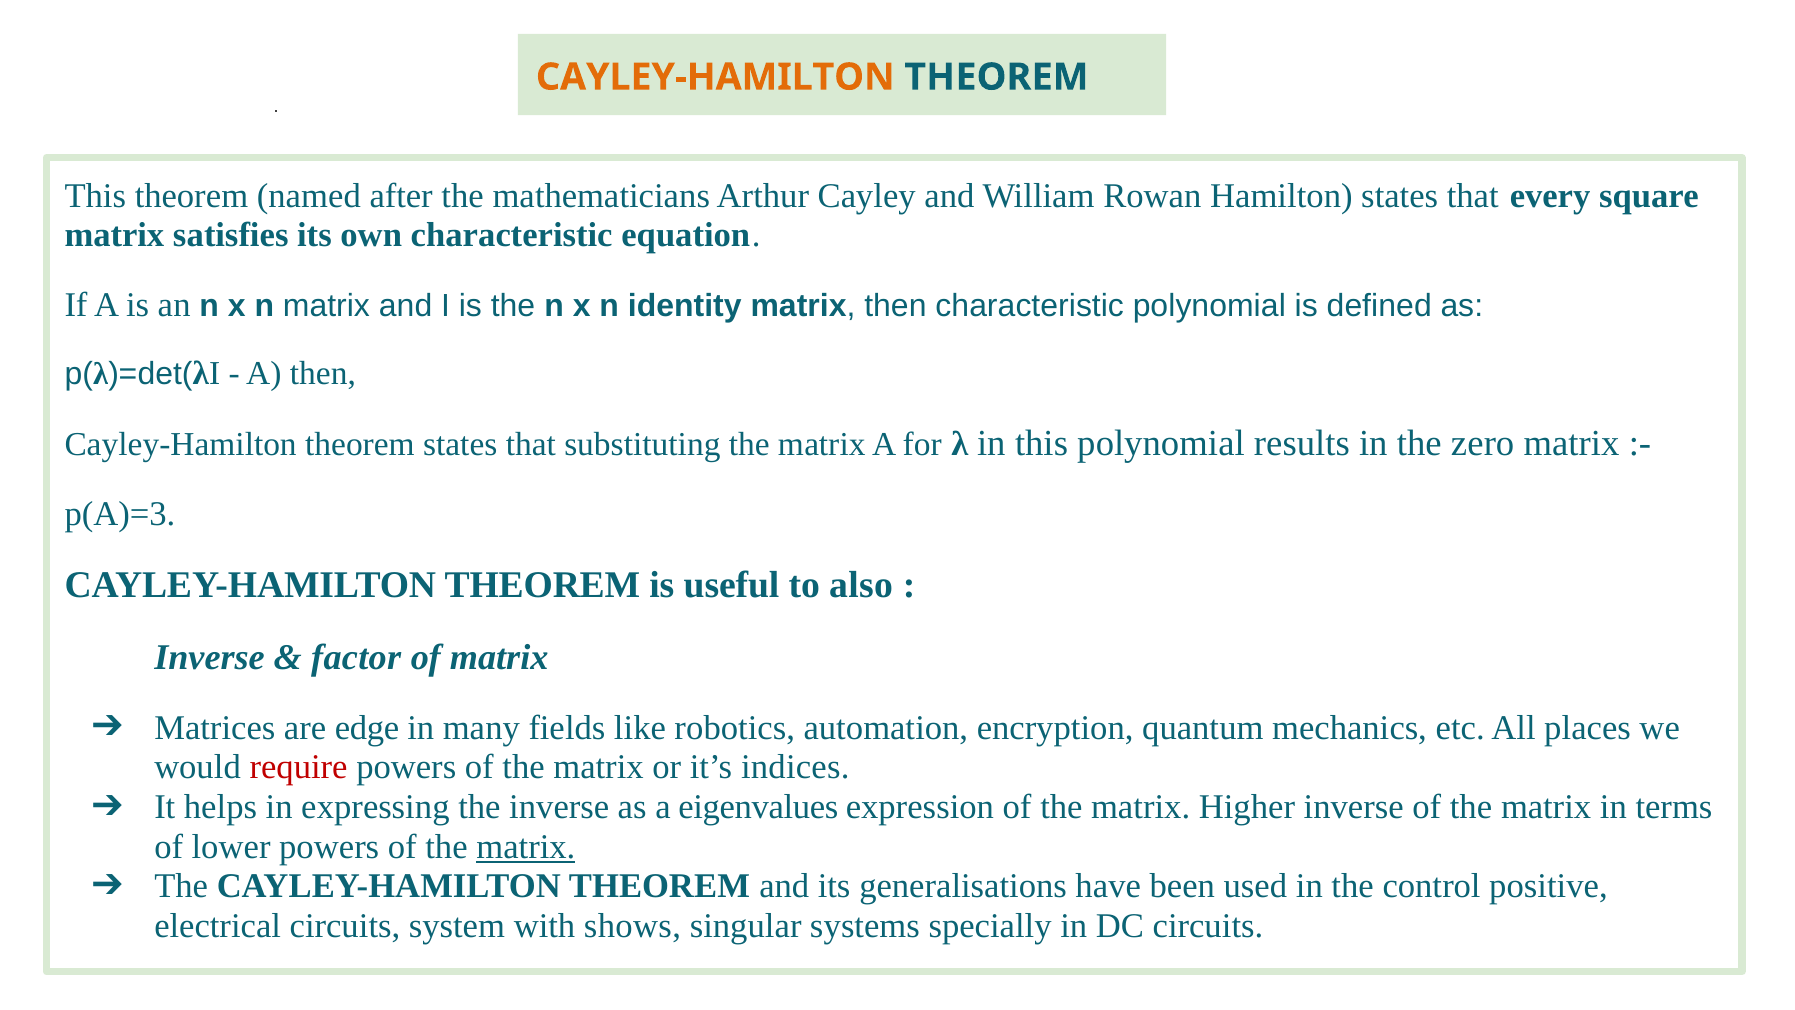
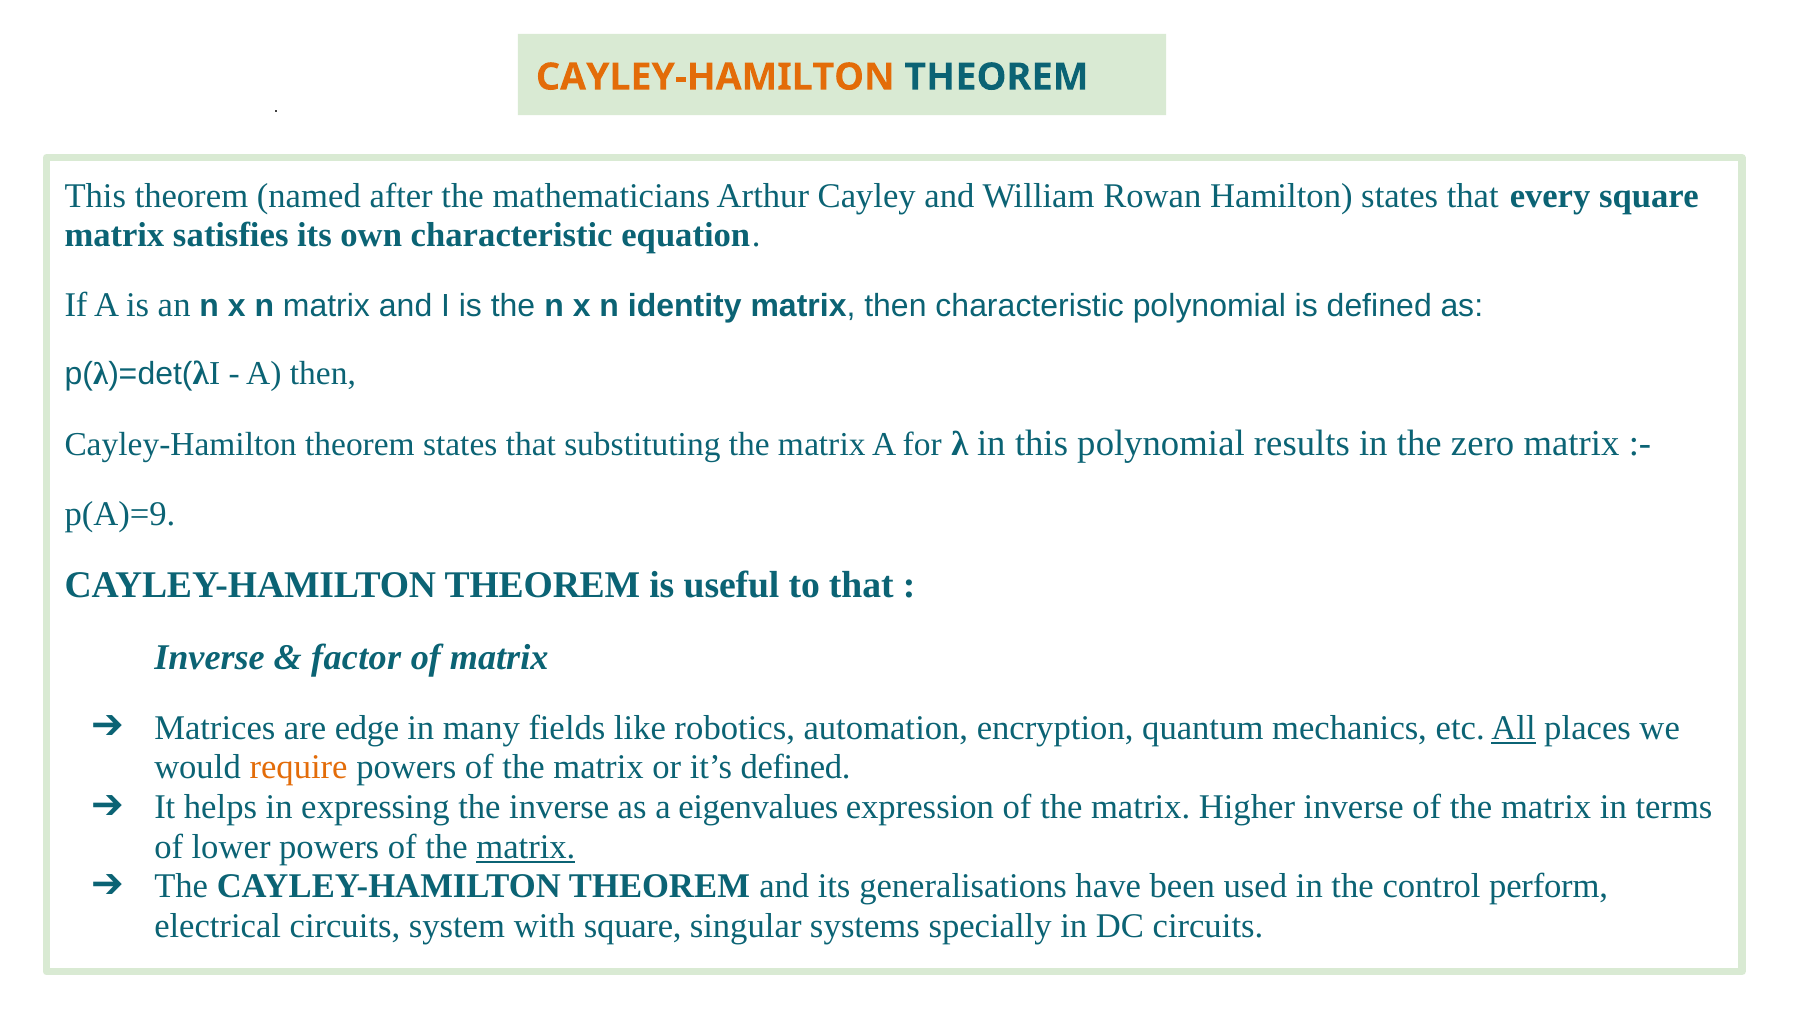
p(A)=3: p(A)=3 -> p(A)=9
to also: also -> that
All underline: none -> present
require colour: red -> orange
it’s indices: indices -> defined
positive: positive -> perform
with shows: shows -> square
